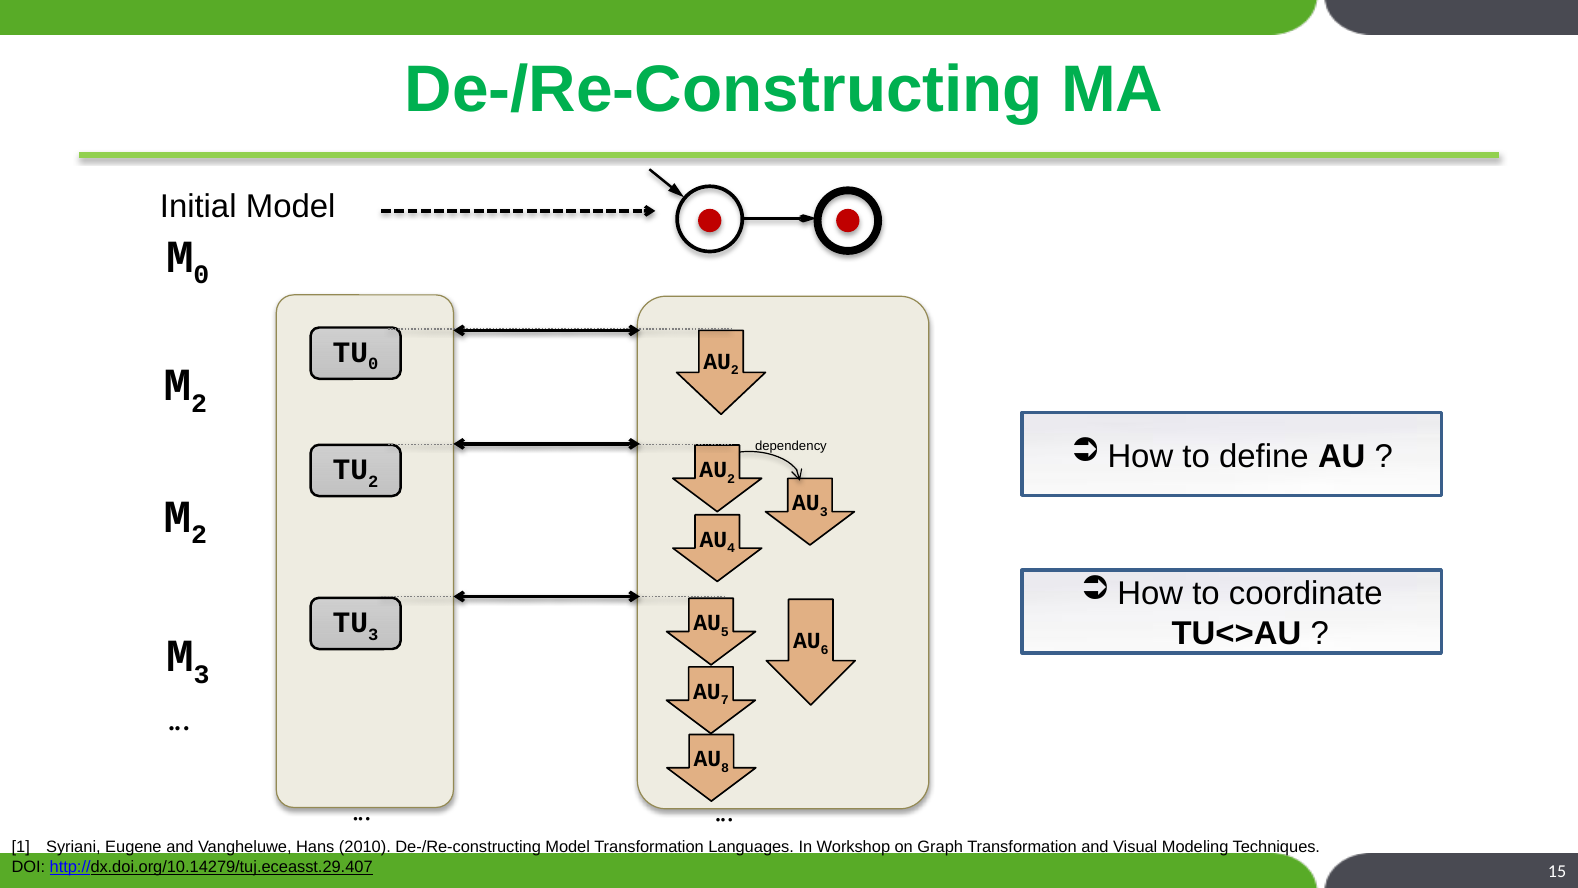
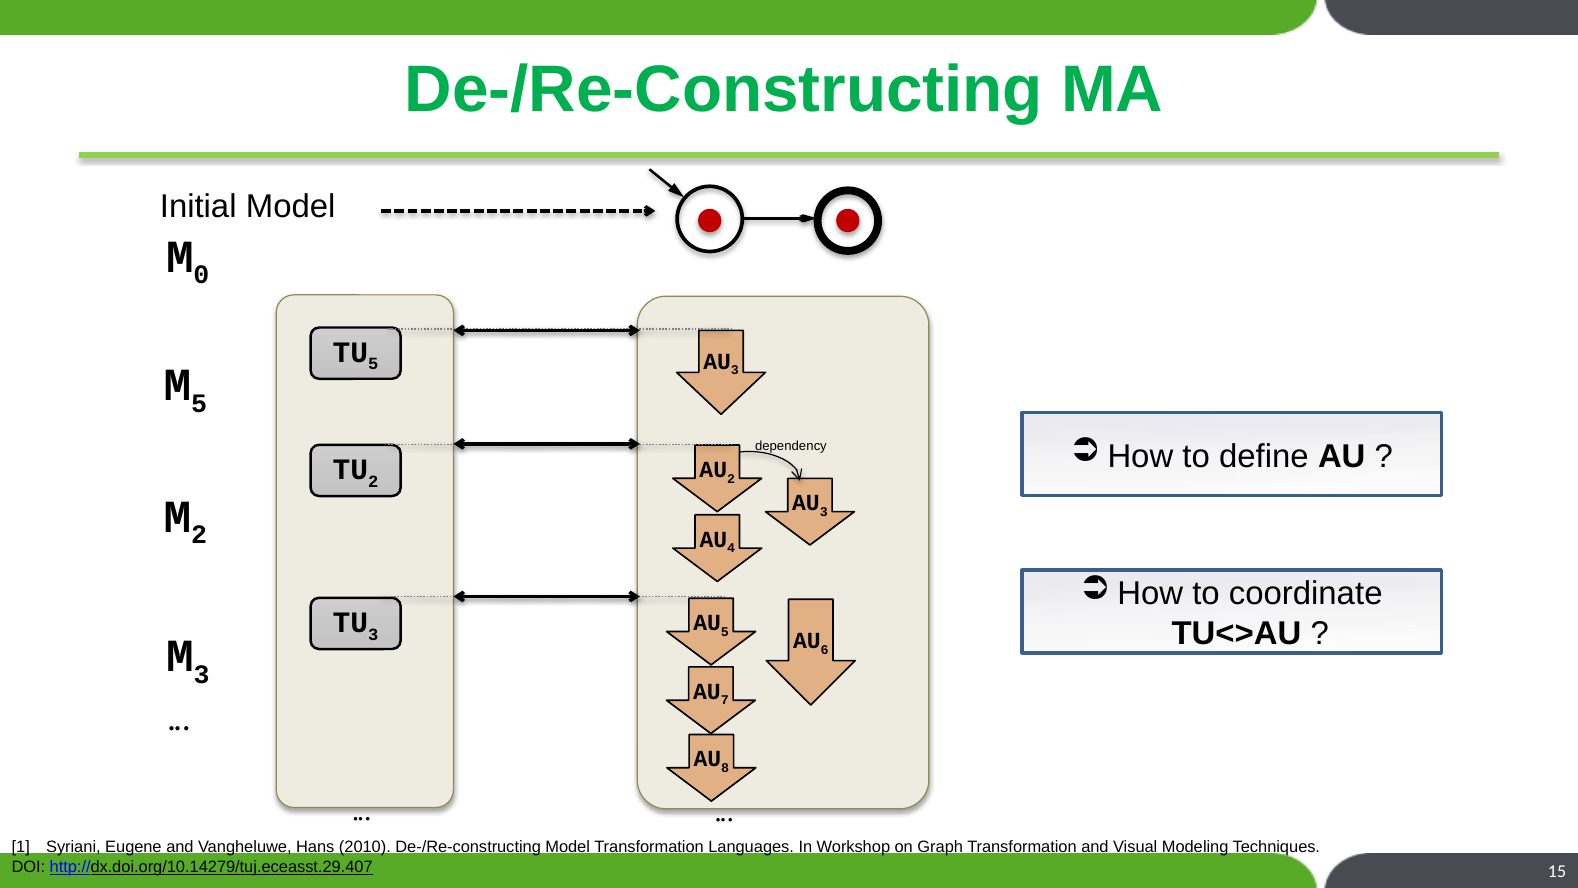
0 at (373, 364): 0 -> 5
2 at (735, 370): 2 -> 3
2 at (199, 403): 2 -> 5
